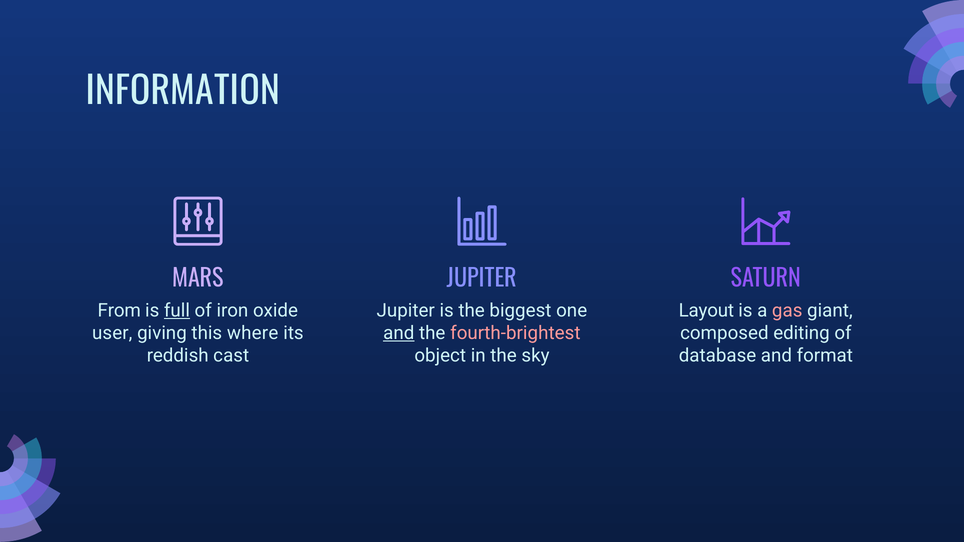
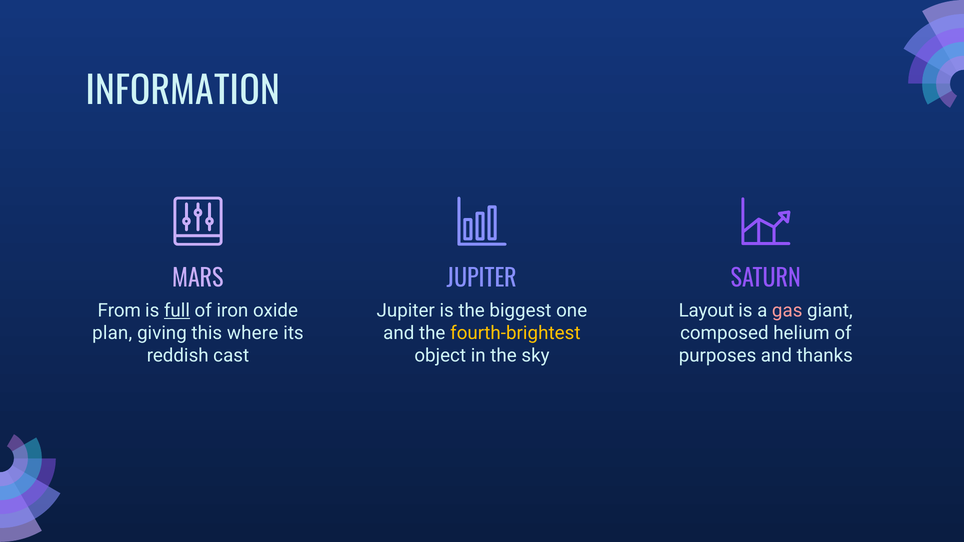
user: user -> plan
and at (399, 333) underline: present -> none
fourth-brightest colour: pink -> yellow
editing: editing -> helium
database: database -> purposes
format: format -> thanks
